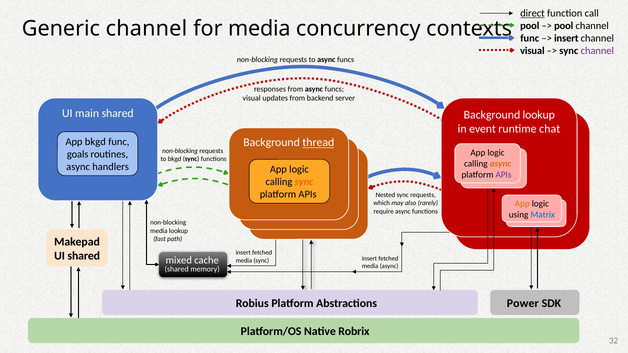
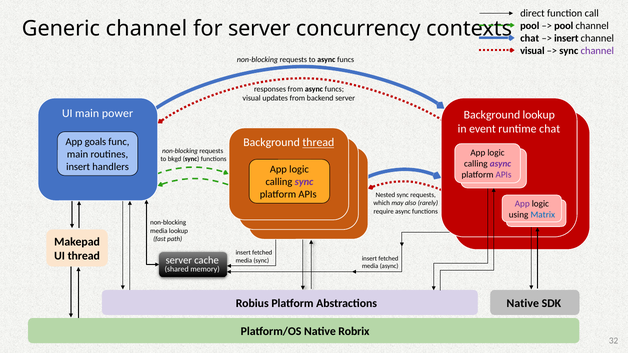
direct underline: present -> none
for media: media -> server
func at (530, 38): func -> chat
main shared: shared -> power
App bkgd: bkgd -> goals
goals at (78, 154): goals -> main
async at (500, 164) colour: orange -> purple
async at (78, 167): async -> insert
sync at (304, 182) colour: orange -> purple
App at (522, 204) colour: orange -> purple
UI shared: shared -> thread
mixed at (179, 260): mixed -> server
Power at (523, 303): Power -> Native
